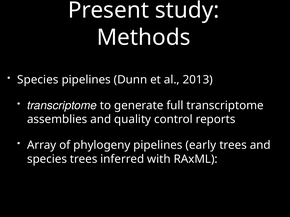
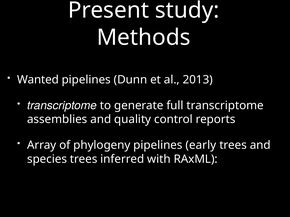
Species at (38, 80): Species -> Wanted
